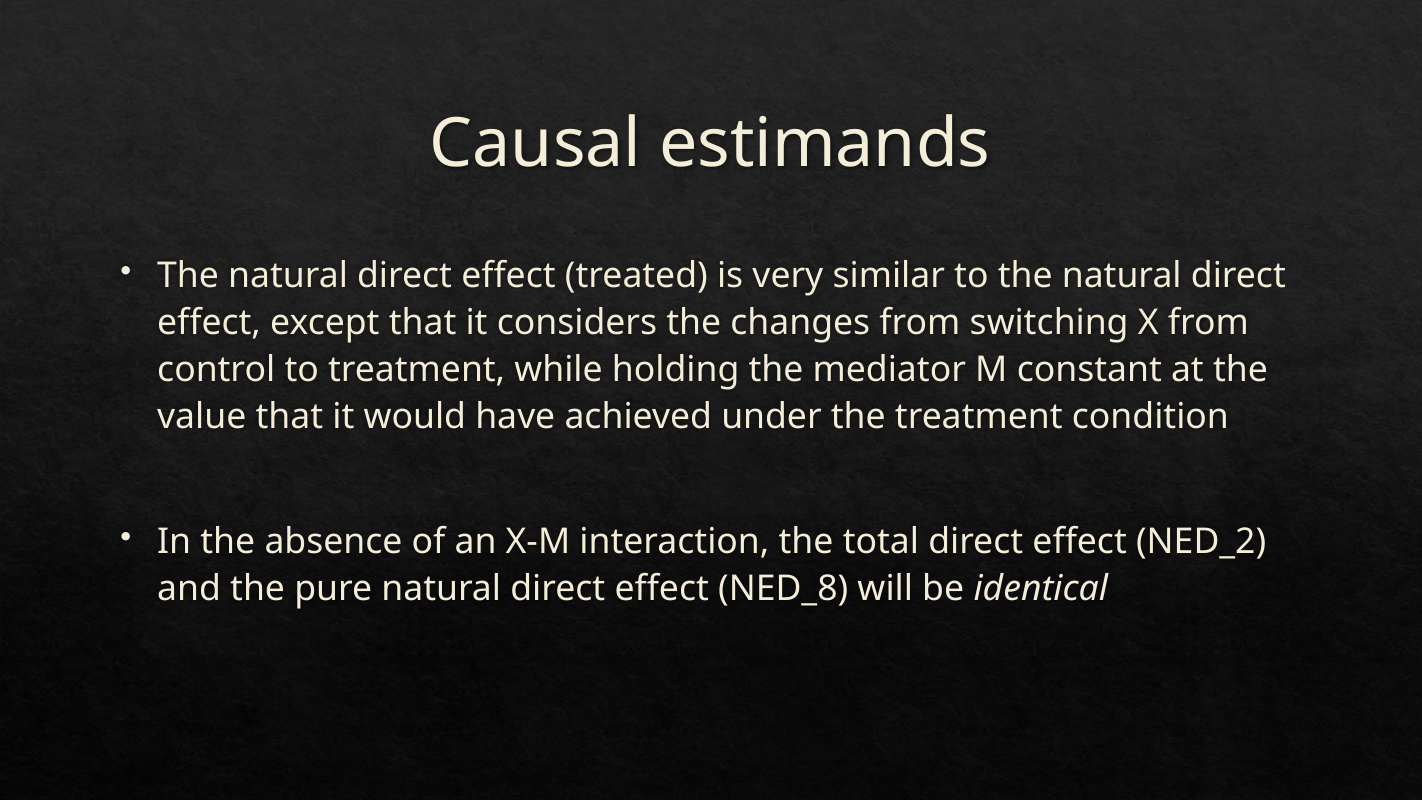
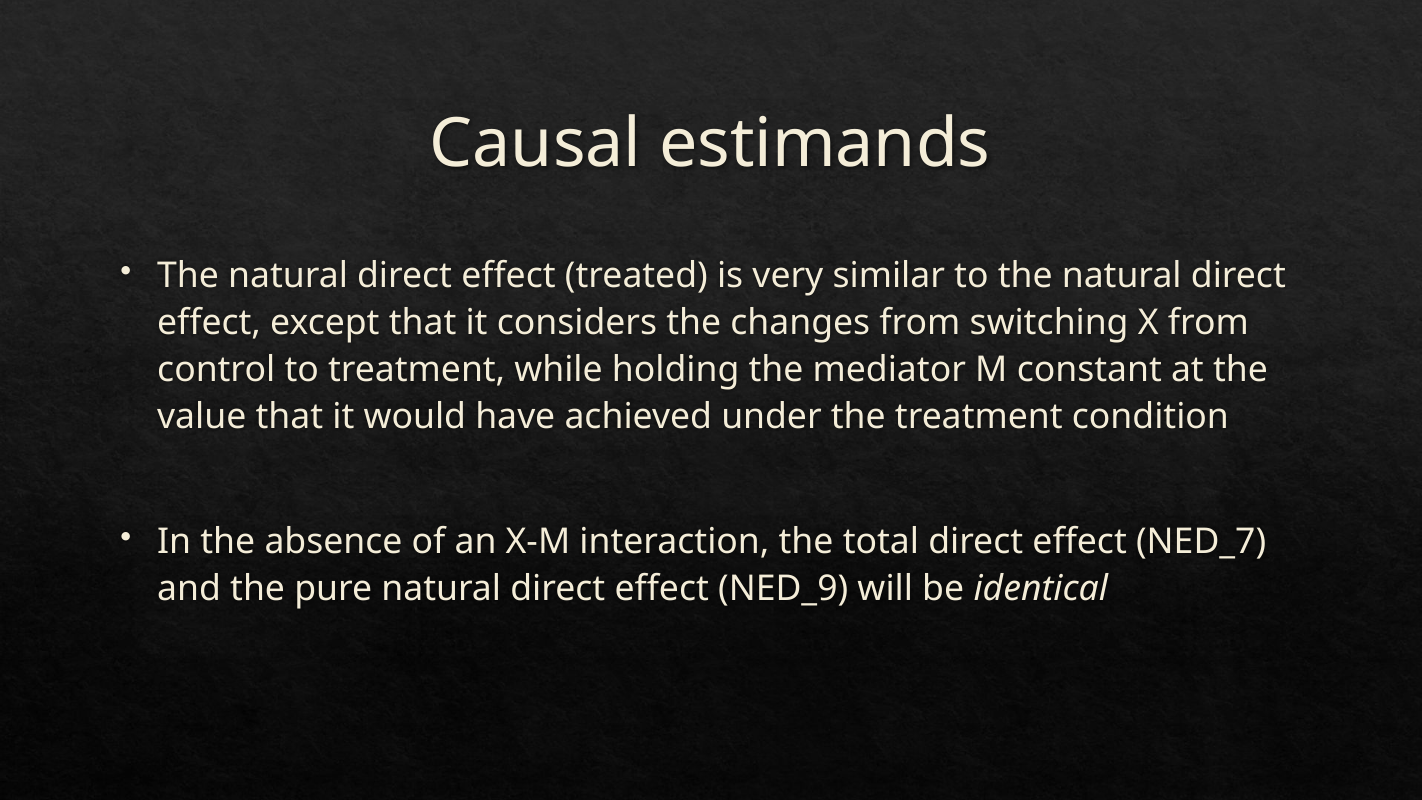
NED_2: NED_2 -> NED_7
NED_8: NED_8 -> NED_9
